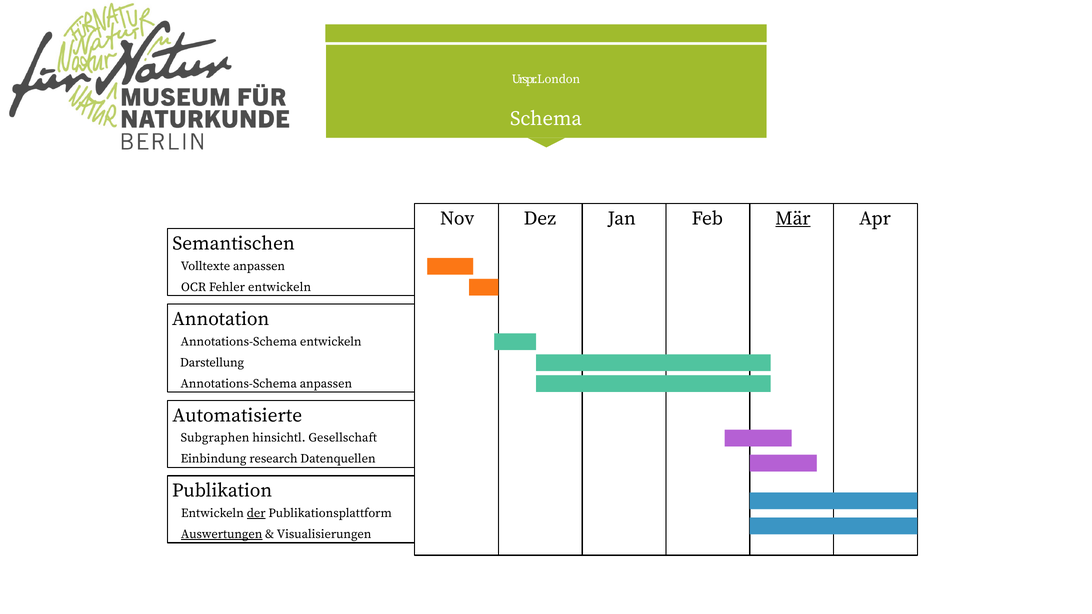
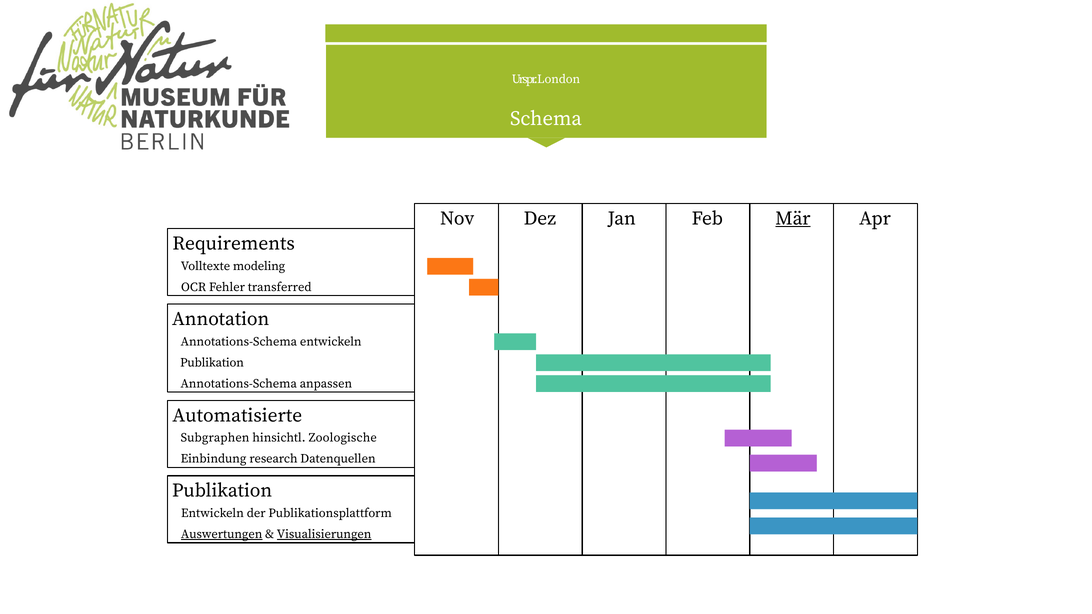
Semantischen: Semantischen -> Requirements
Volltexte anpassen: anpassen -> modeling
Fehler entwickeln: entwickeln -> transferred
Darstellung at (212, 363): Darstellung -> Publikation
Gesellschaft: Gesellschaft -> Zoologische
der underline: present -> none
Visualisierungen underline: none -> present
